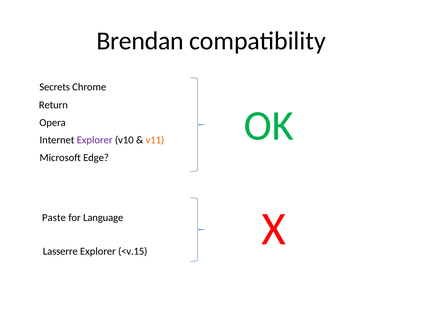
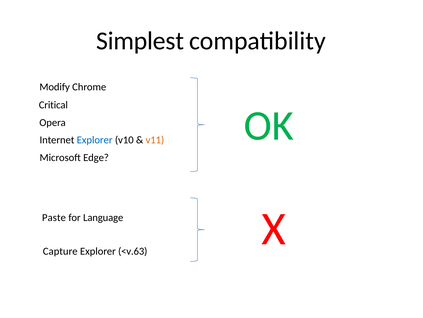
Brendan: Brendan -> Simplest
Secrets: Secrets -> Modify
Return: Return -> Critical
Explorer at (95, 140) colour: purple -> blue
Lasserre: Lasserre -> Capture
<v.15: <v.15 -> <v.63
